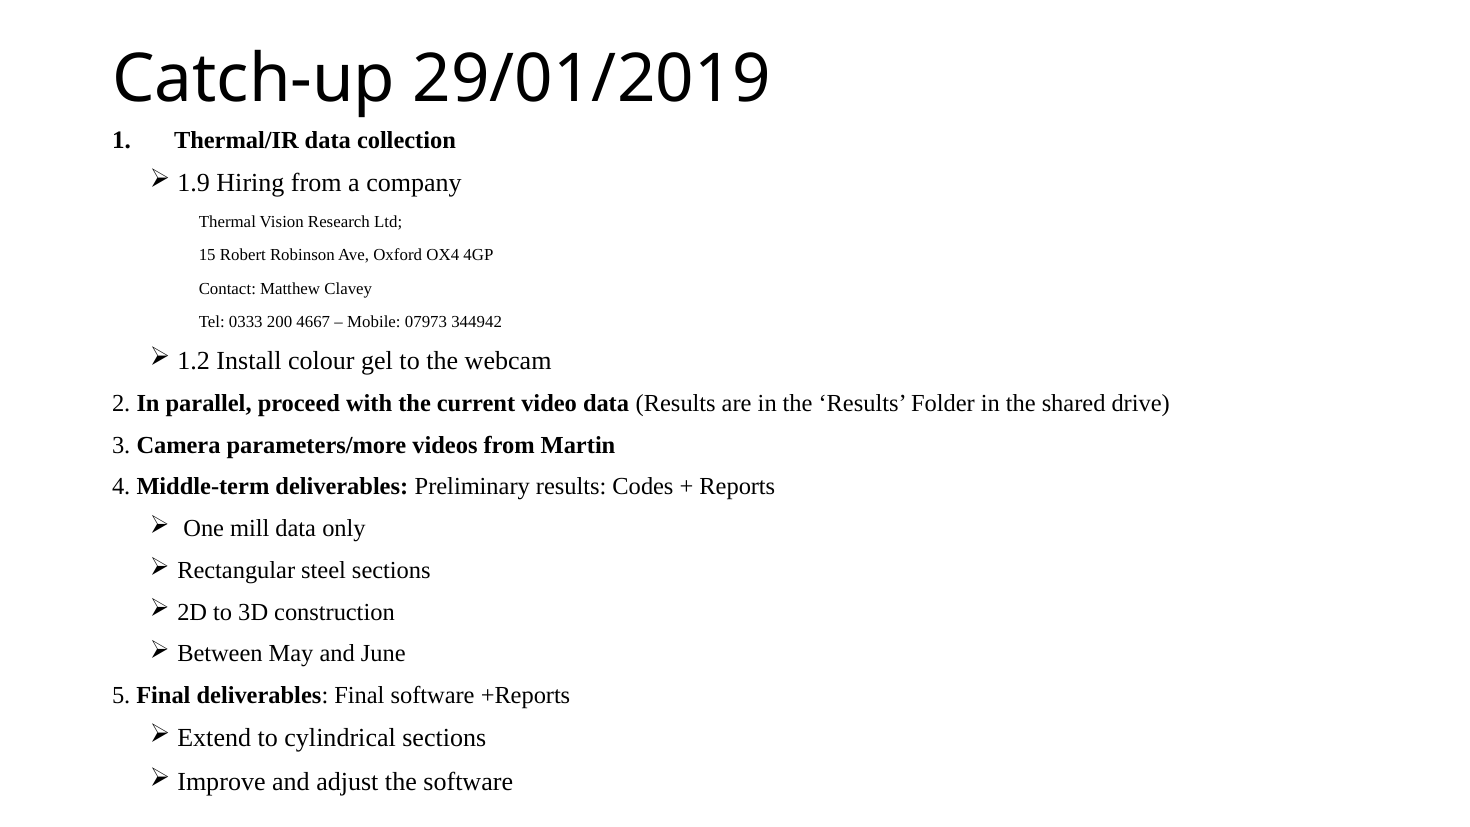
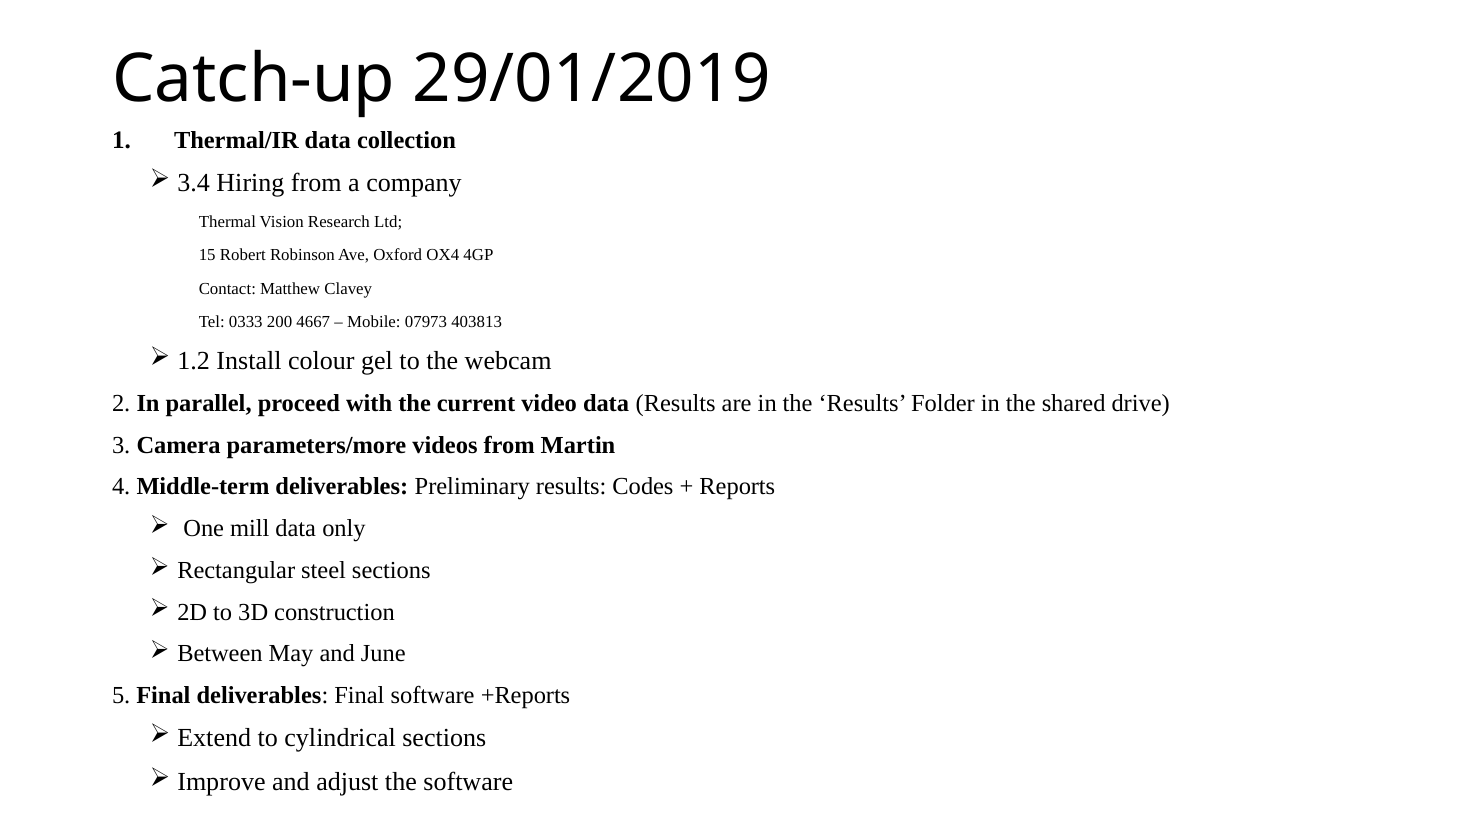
1.9: 1.9 -> 3.4
344942: 344942 -> 403813
